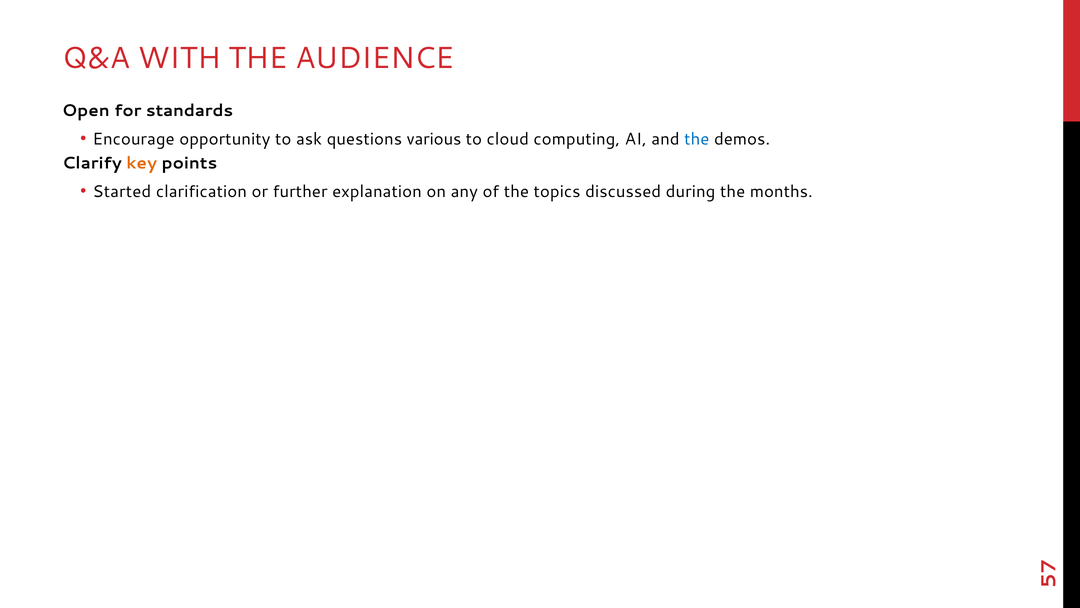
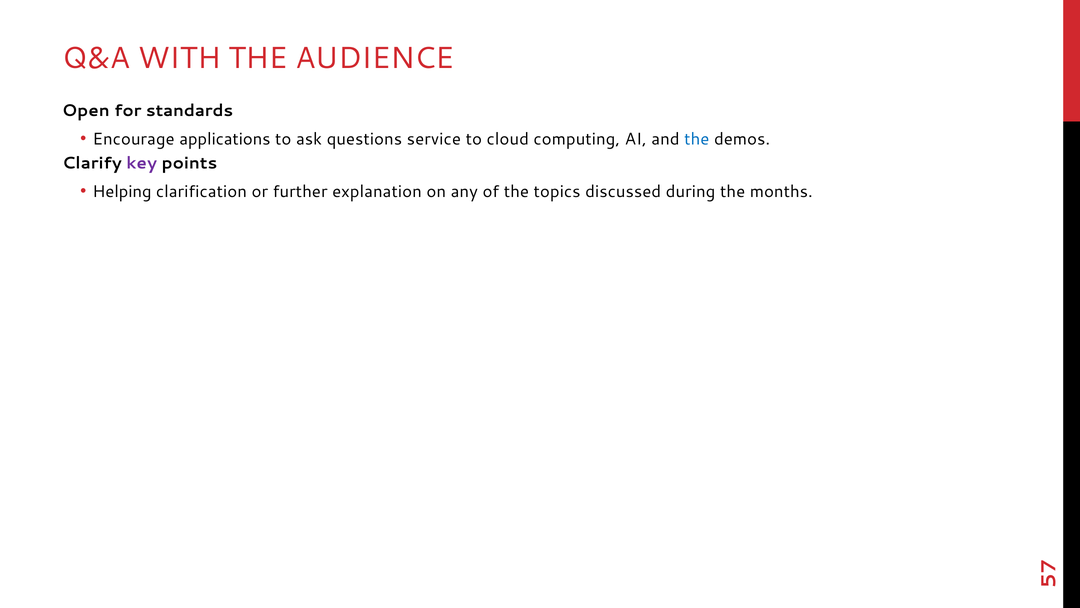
opportunity: opportunity -> applications
various: various -> service
key colour: orange -> purple
Started: Started -> Helping
